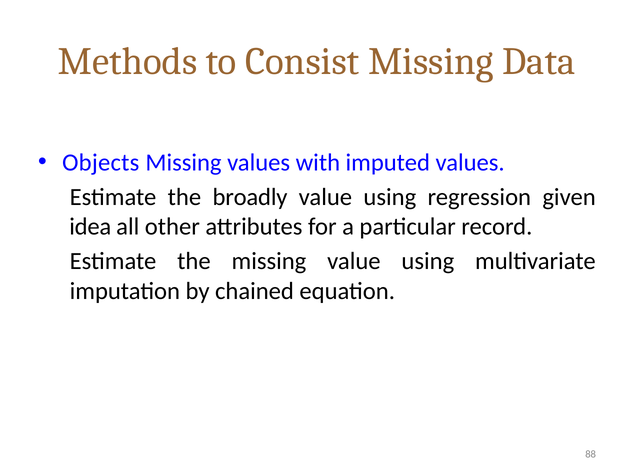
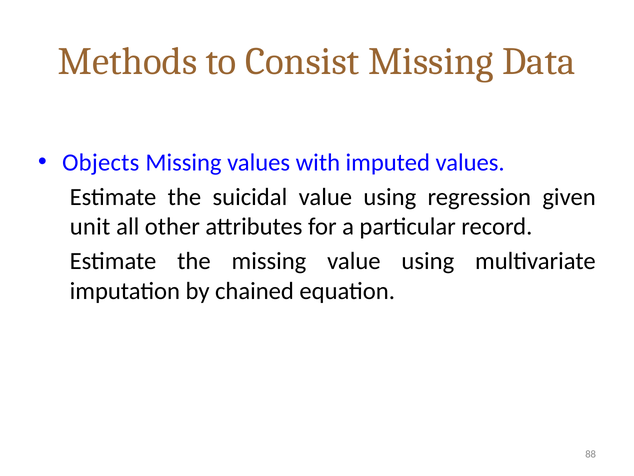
broadly: broadly -> suicidal
idea: idea -> unit
